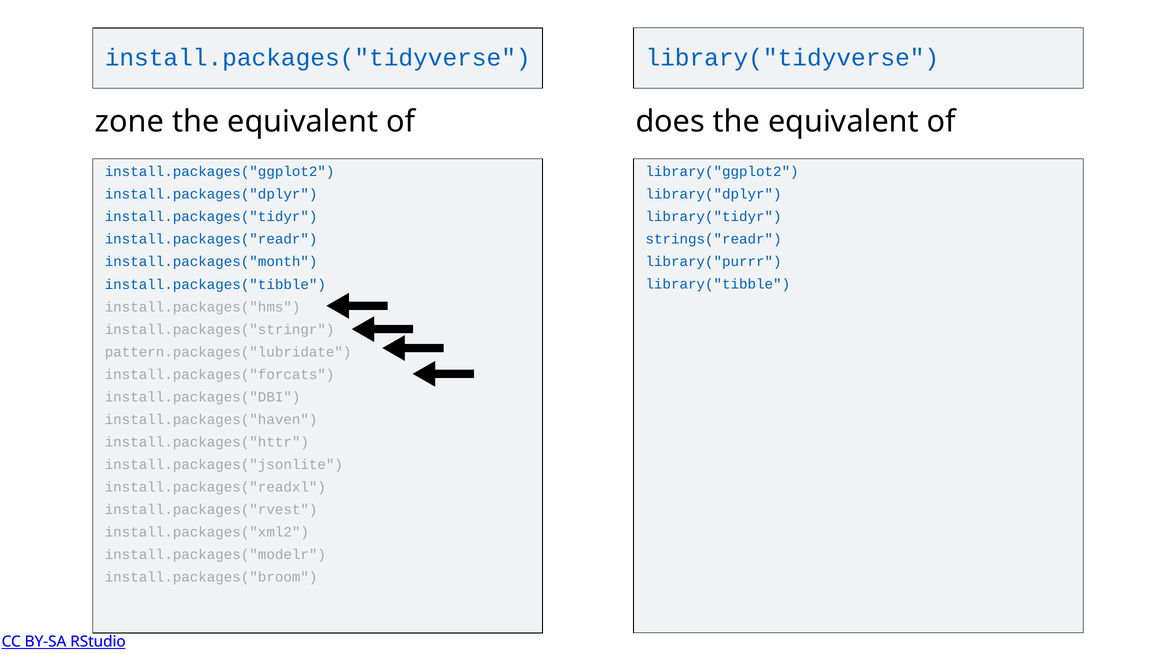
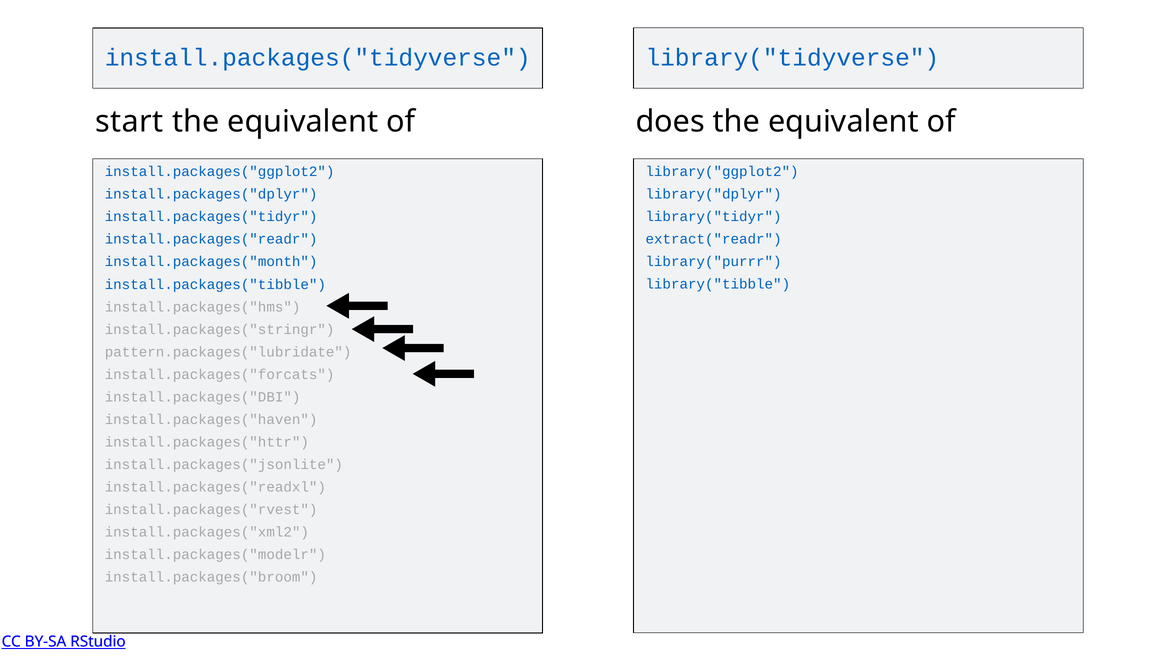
zone: zone -> start
strings("readr: strings("readr -> extract("readr
